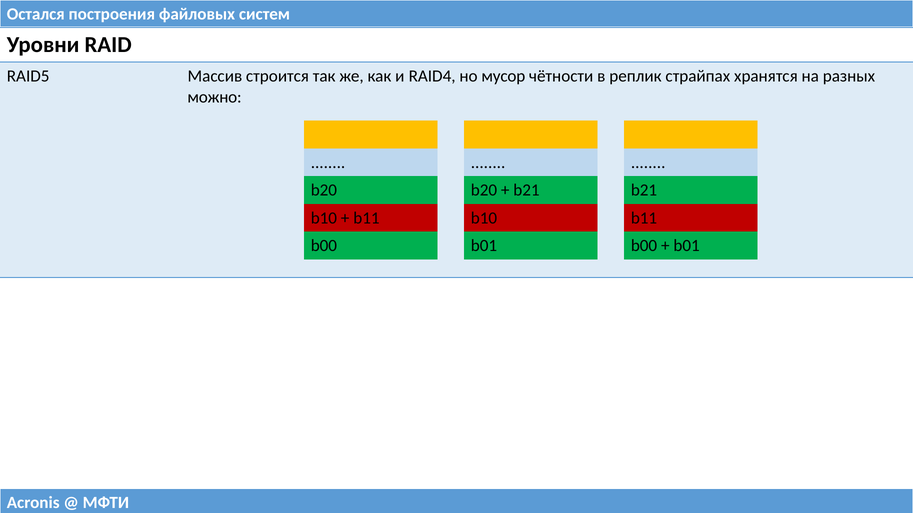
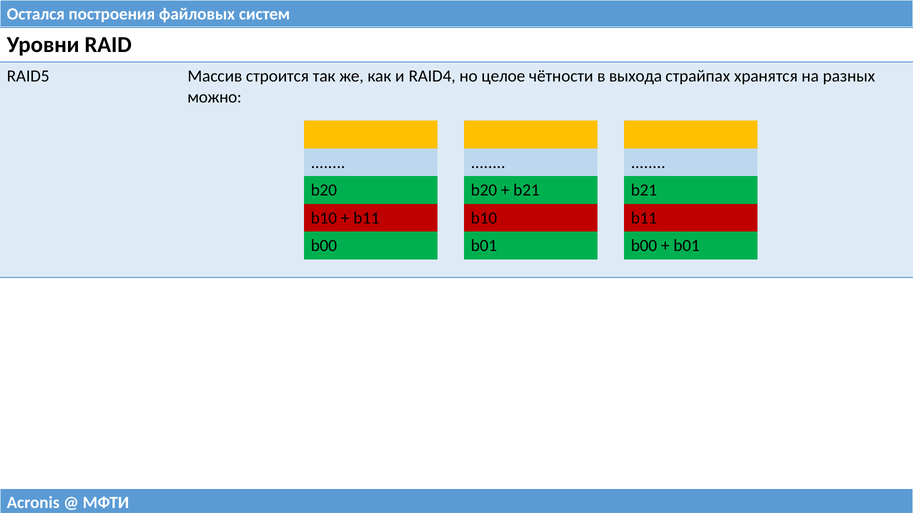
мусор: мусор -> целое
реплик: реплик -> выхода
